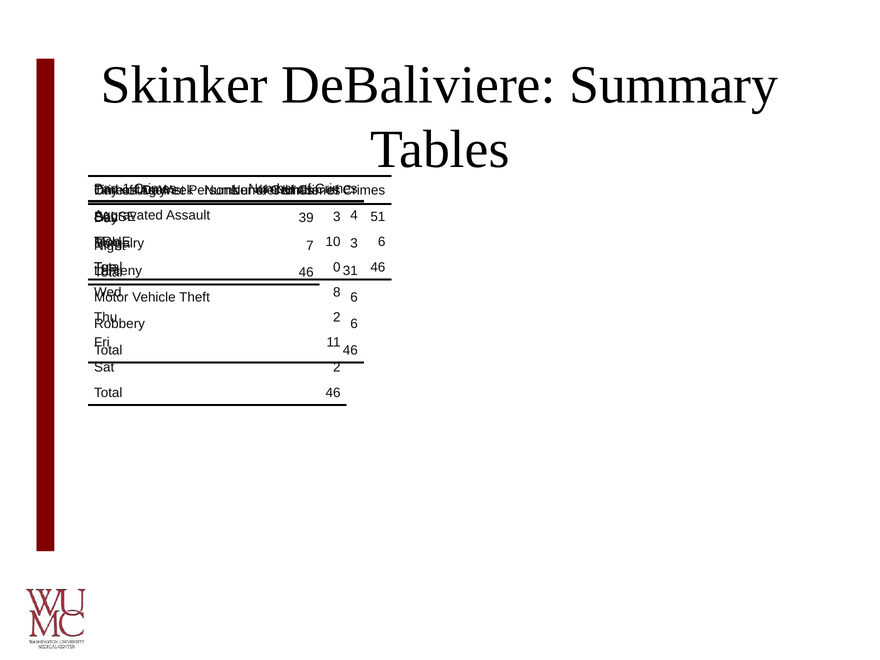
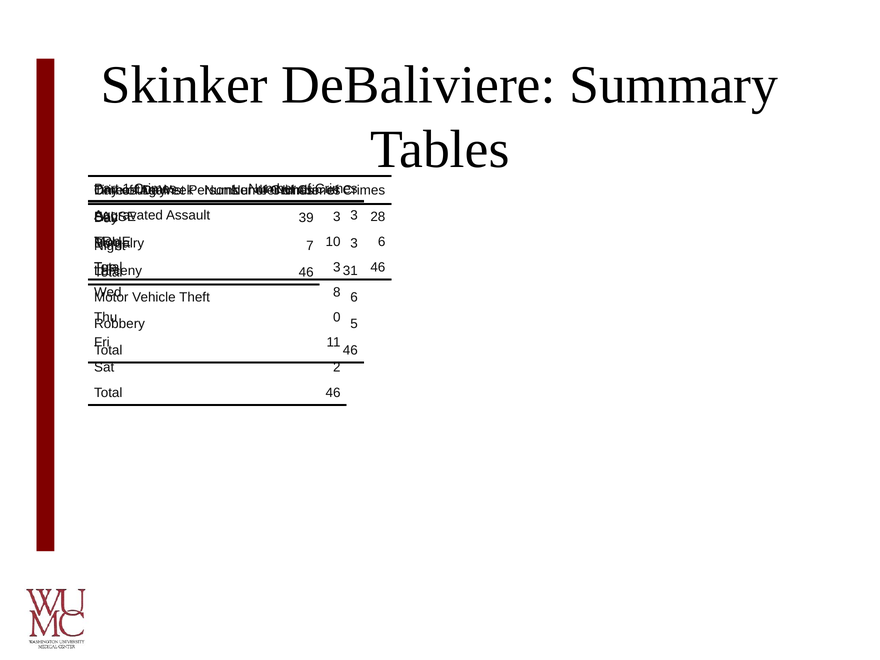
Assault 4: 4 -> 3
51: 51 -> 28
0 at (337, 267): 0 -> 3
2 at (337, 317): 2 -> 0
6 at (354, 324): 6 -> 5
